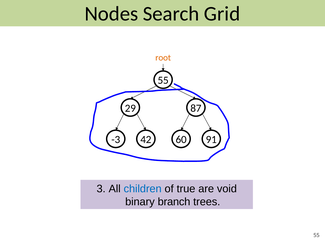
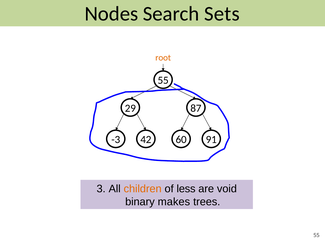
Grid: Grid -> Sets
children colour: blue -> orange
true: true -> less
branch: branch -> makes
